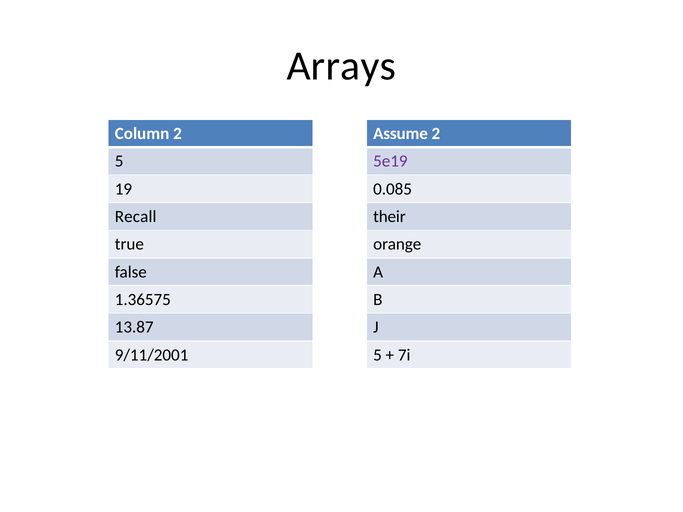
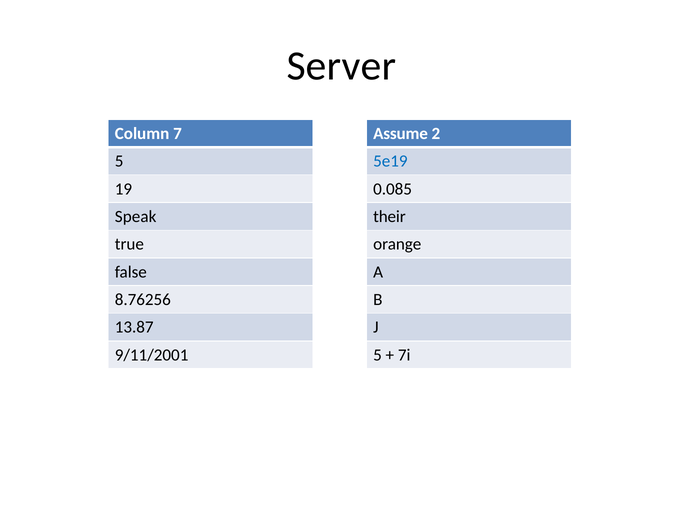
Arrays: Arrays -> Server
Column 2: 2 -> 7
5e19 colour: purple -> blue
Recall: Recall -> Speak
1.36575: 1.36575 -> 8.76256
